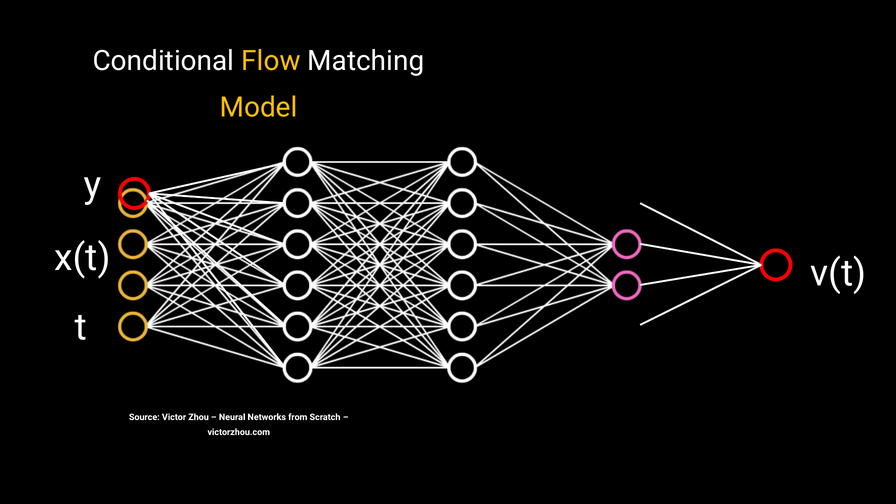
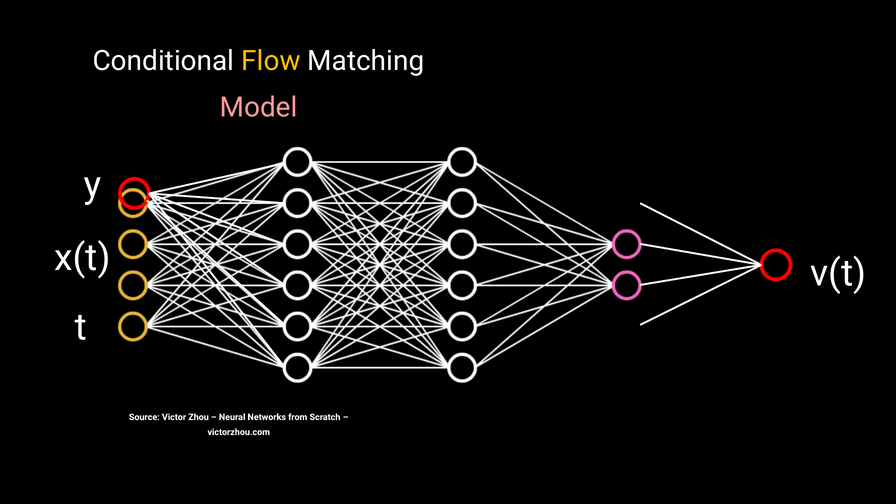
Model colour: yellow -> pink
